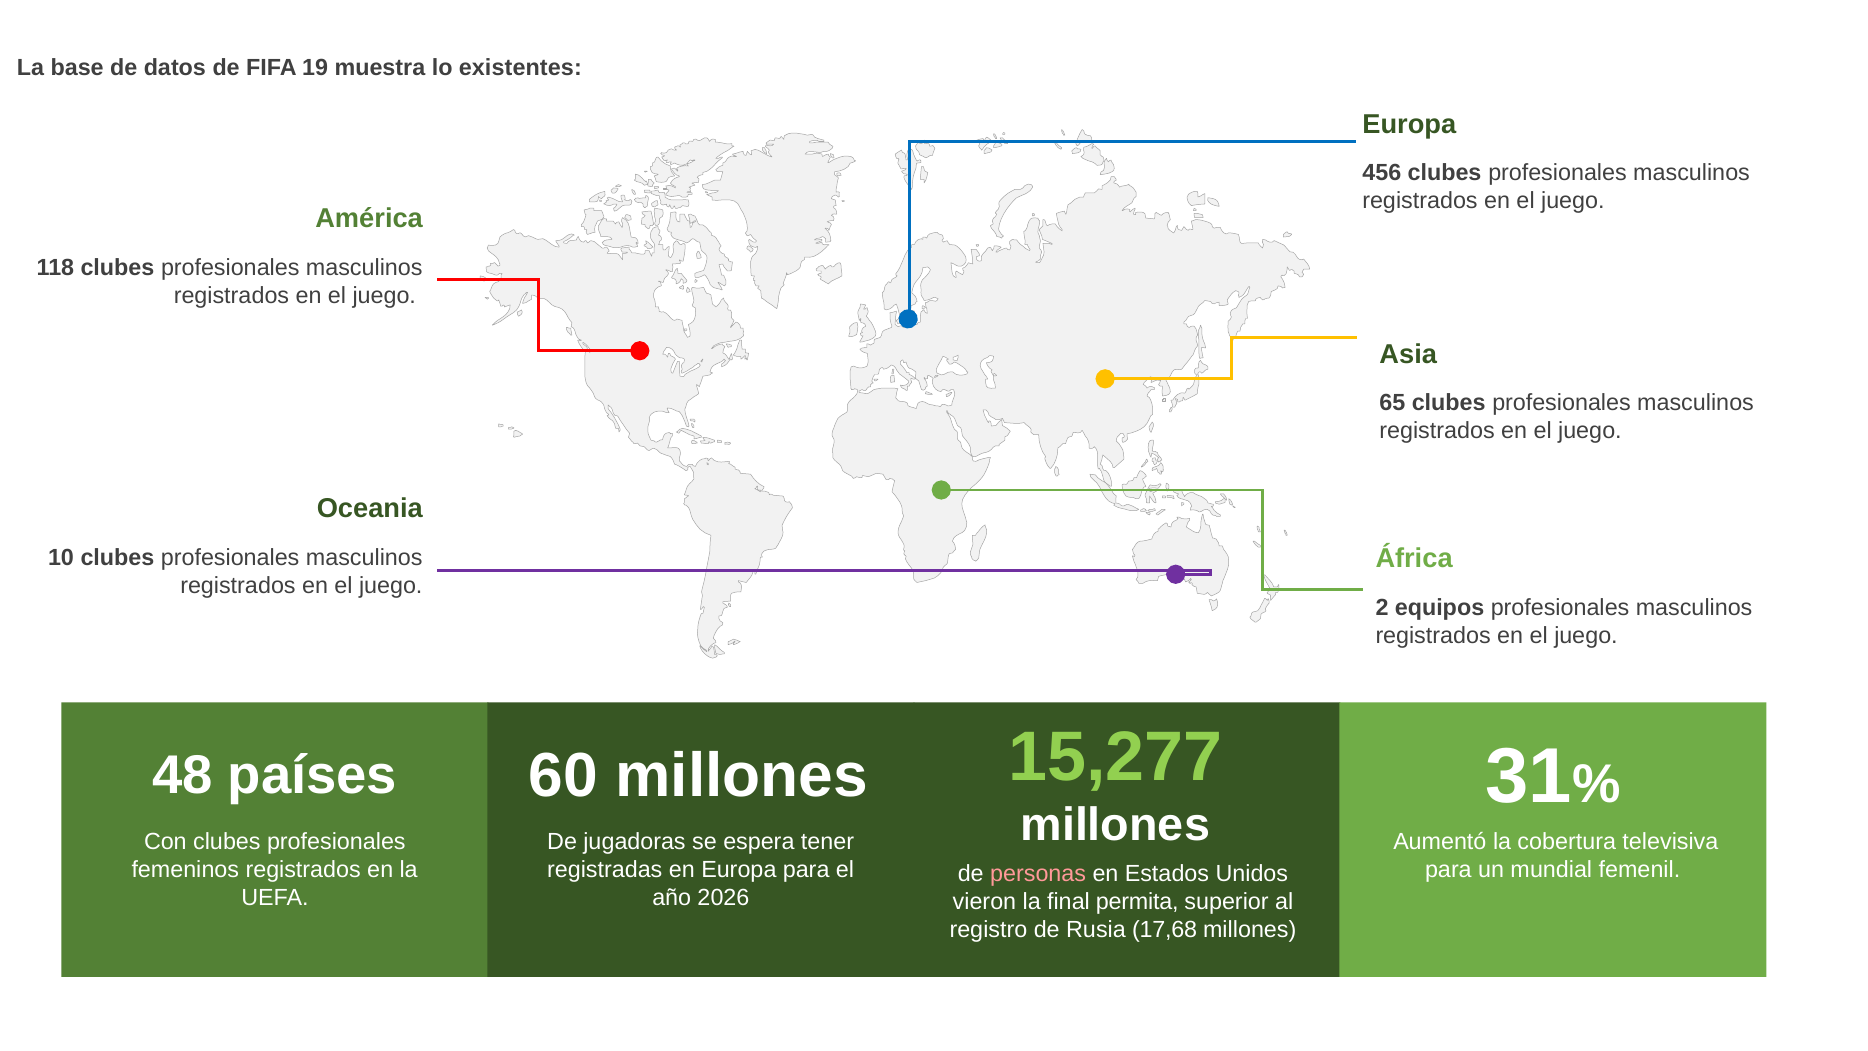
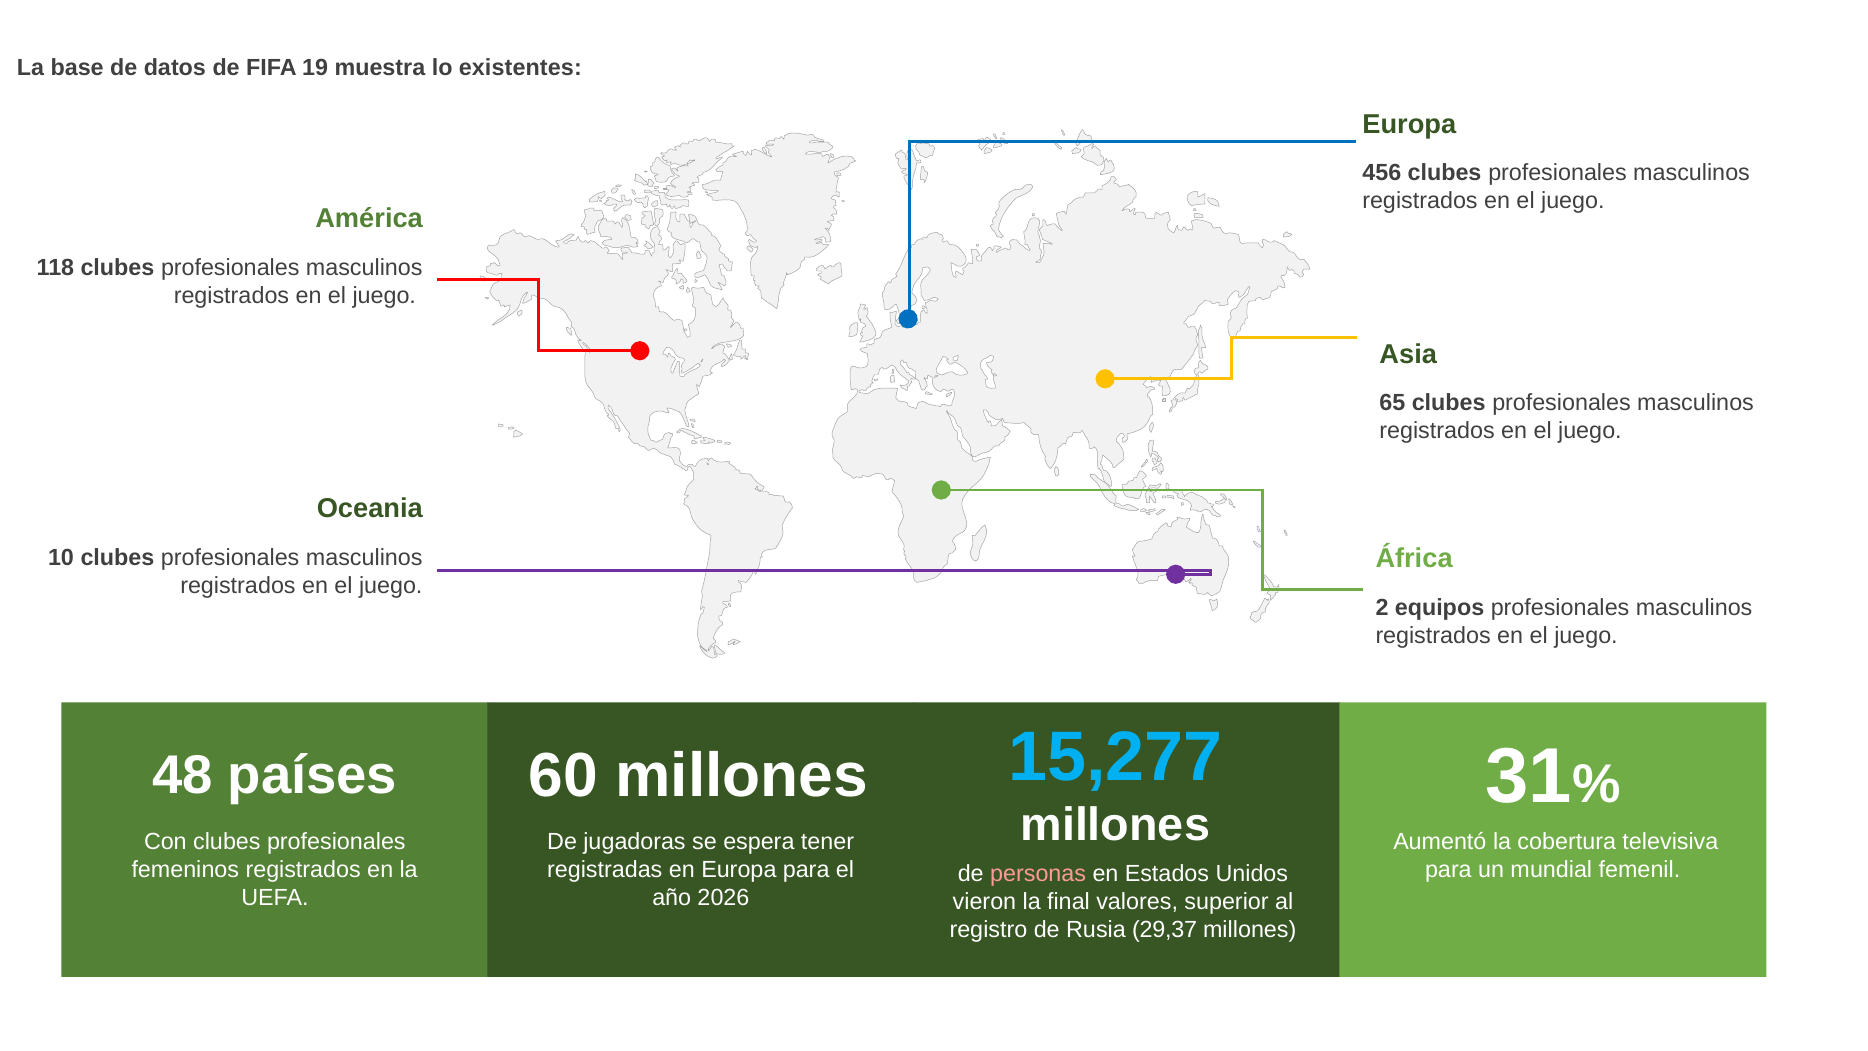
15,277 colour: light green -> light blue
permita: permita -> valores
17,68: 17,68 -> 29,37
